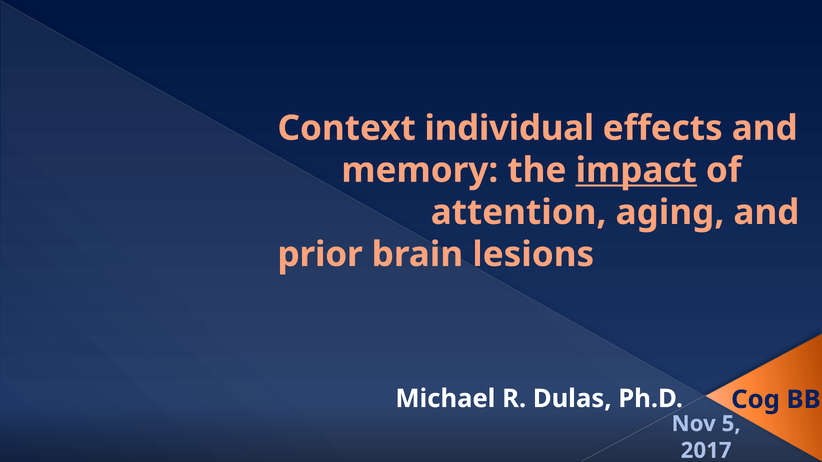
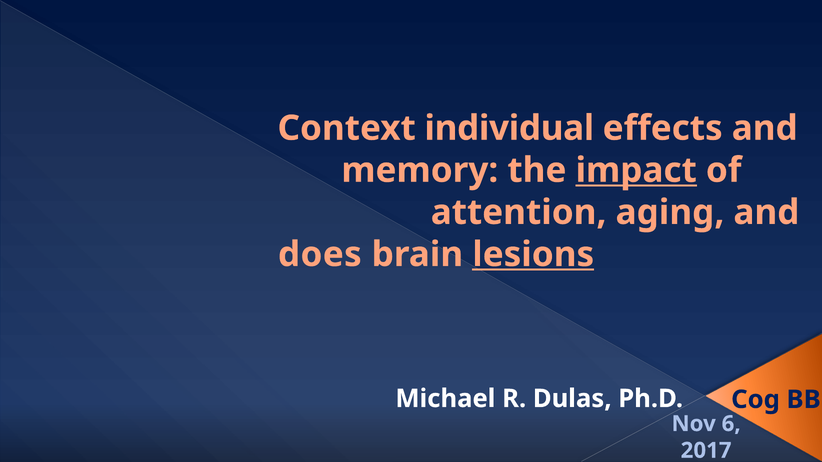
prior: prior -> does
lesions underline: none -> present
5: 5 -> 6
